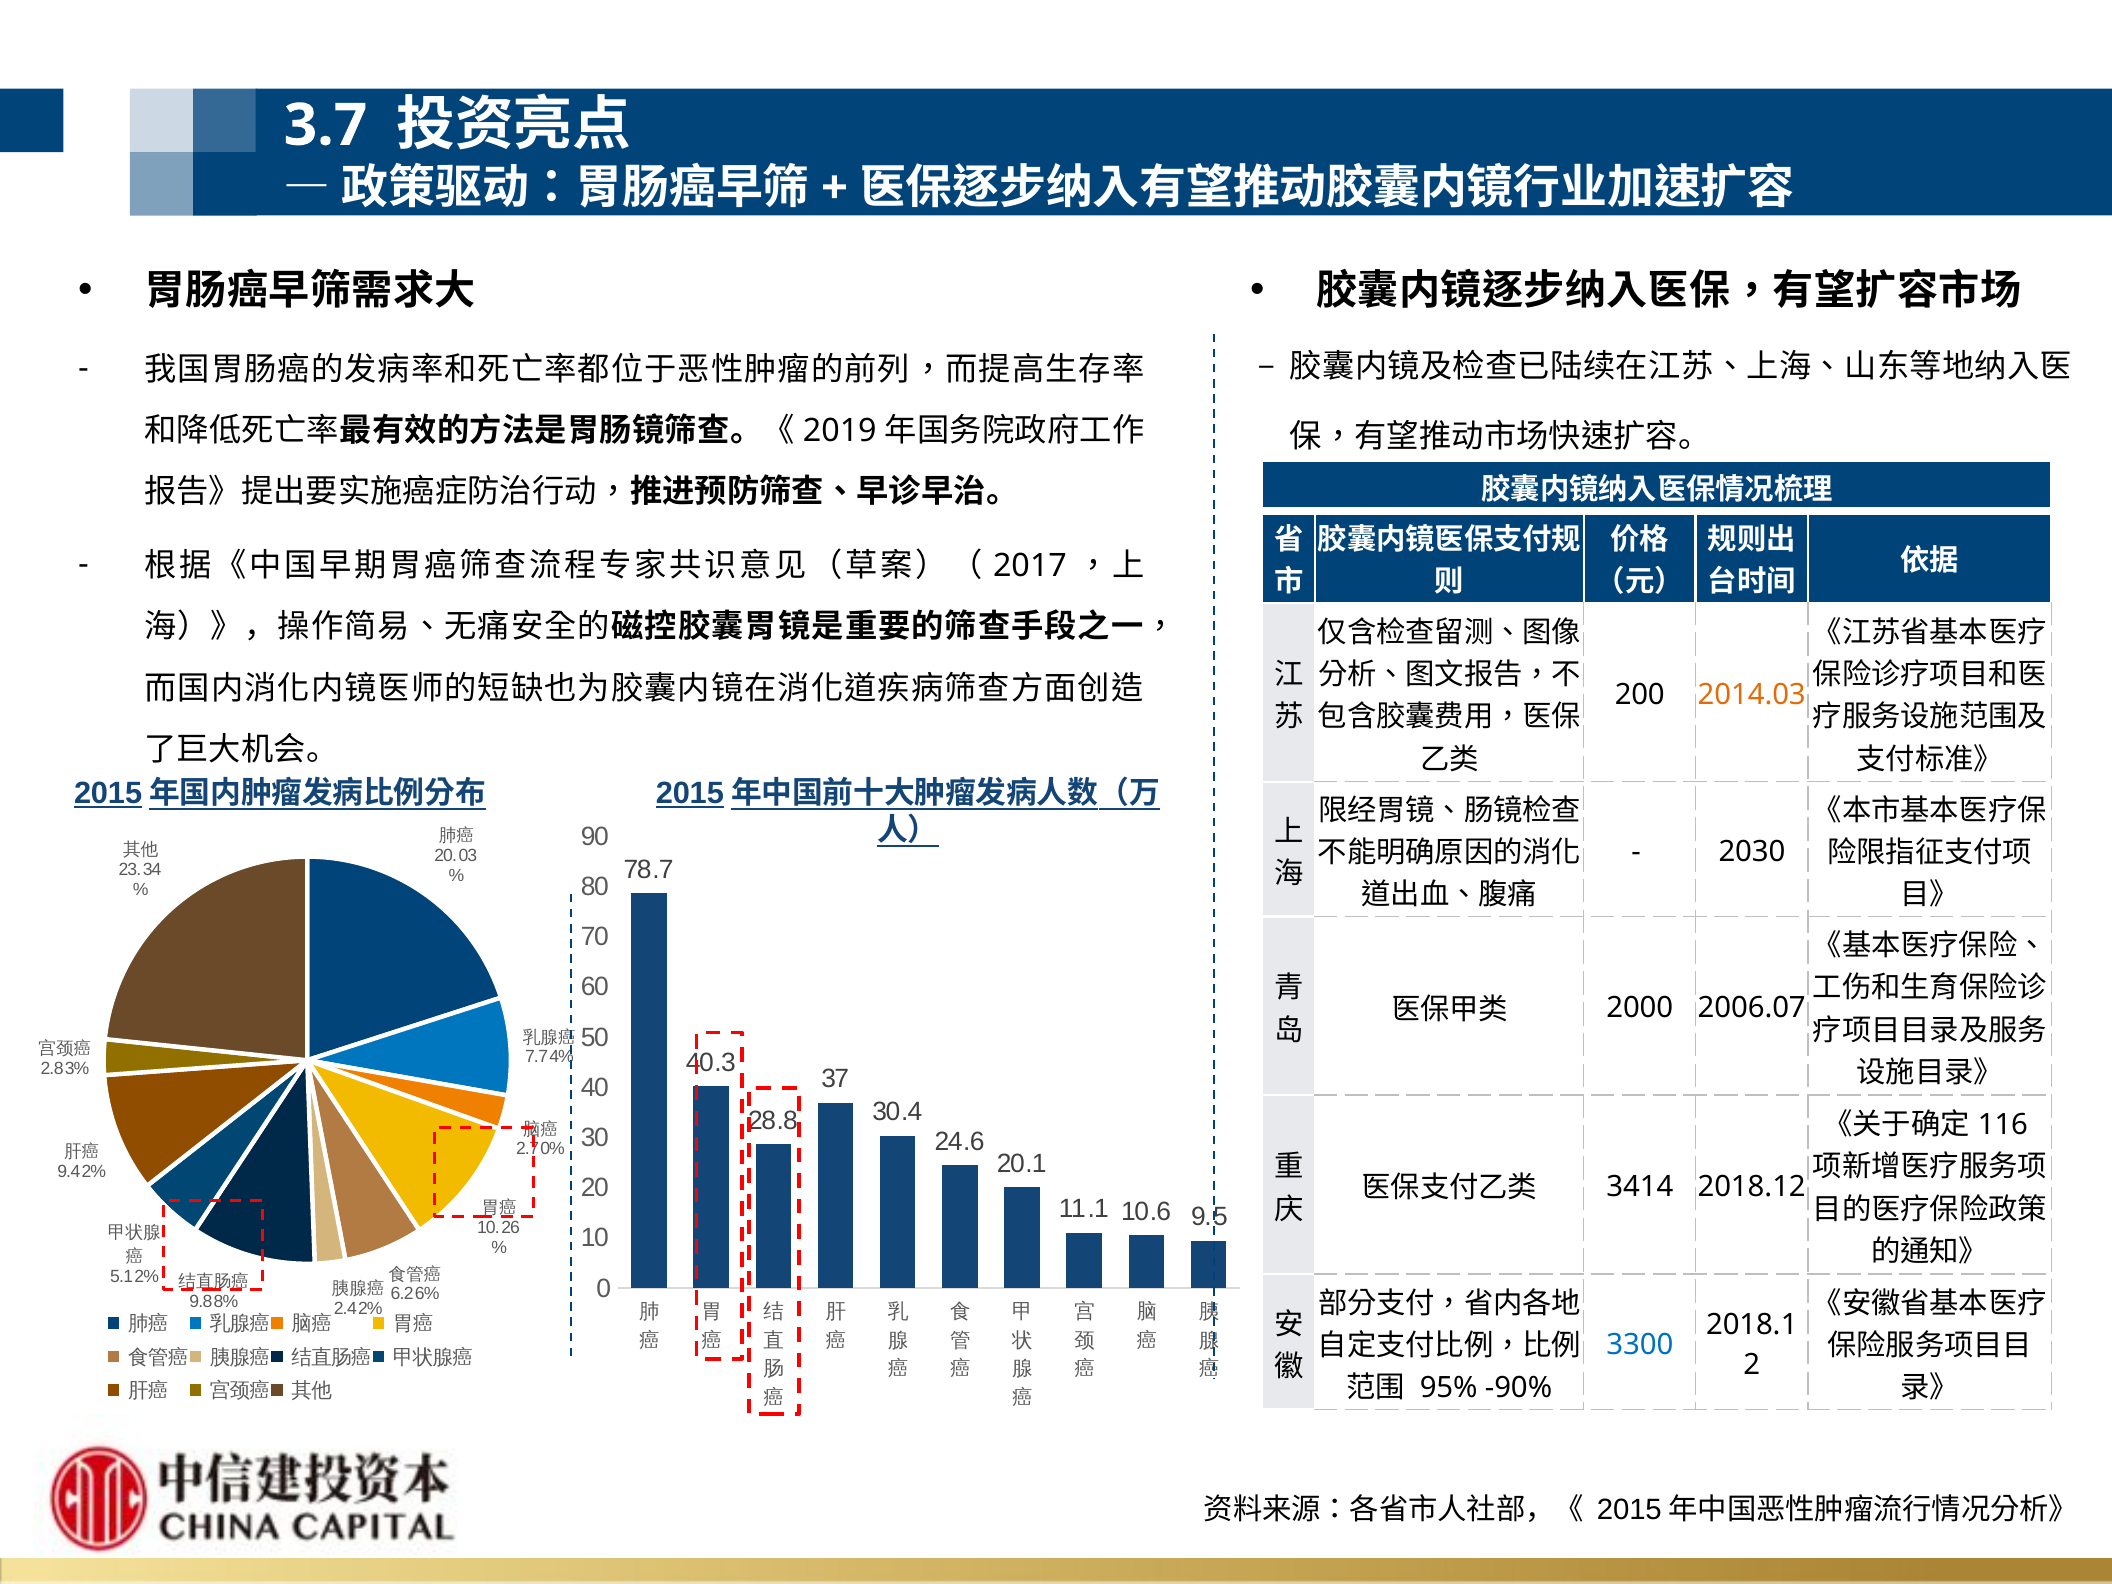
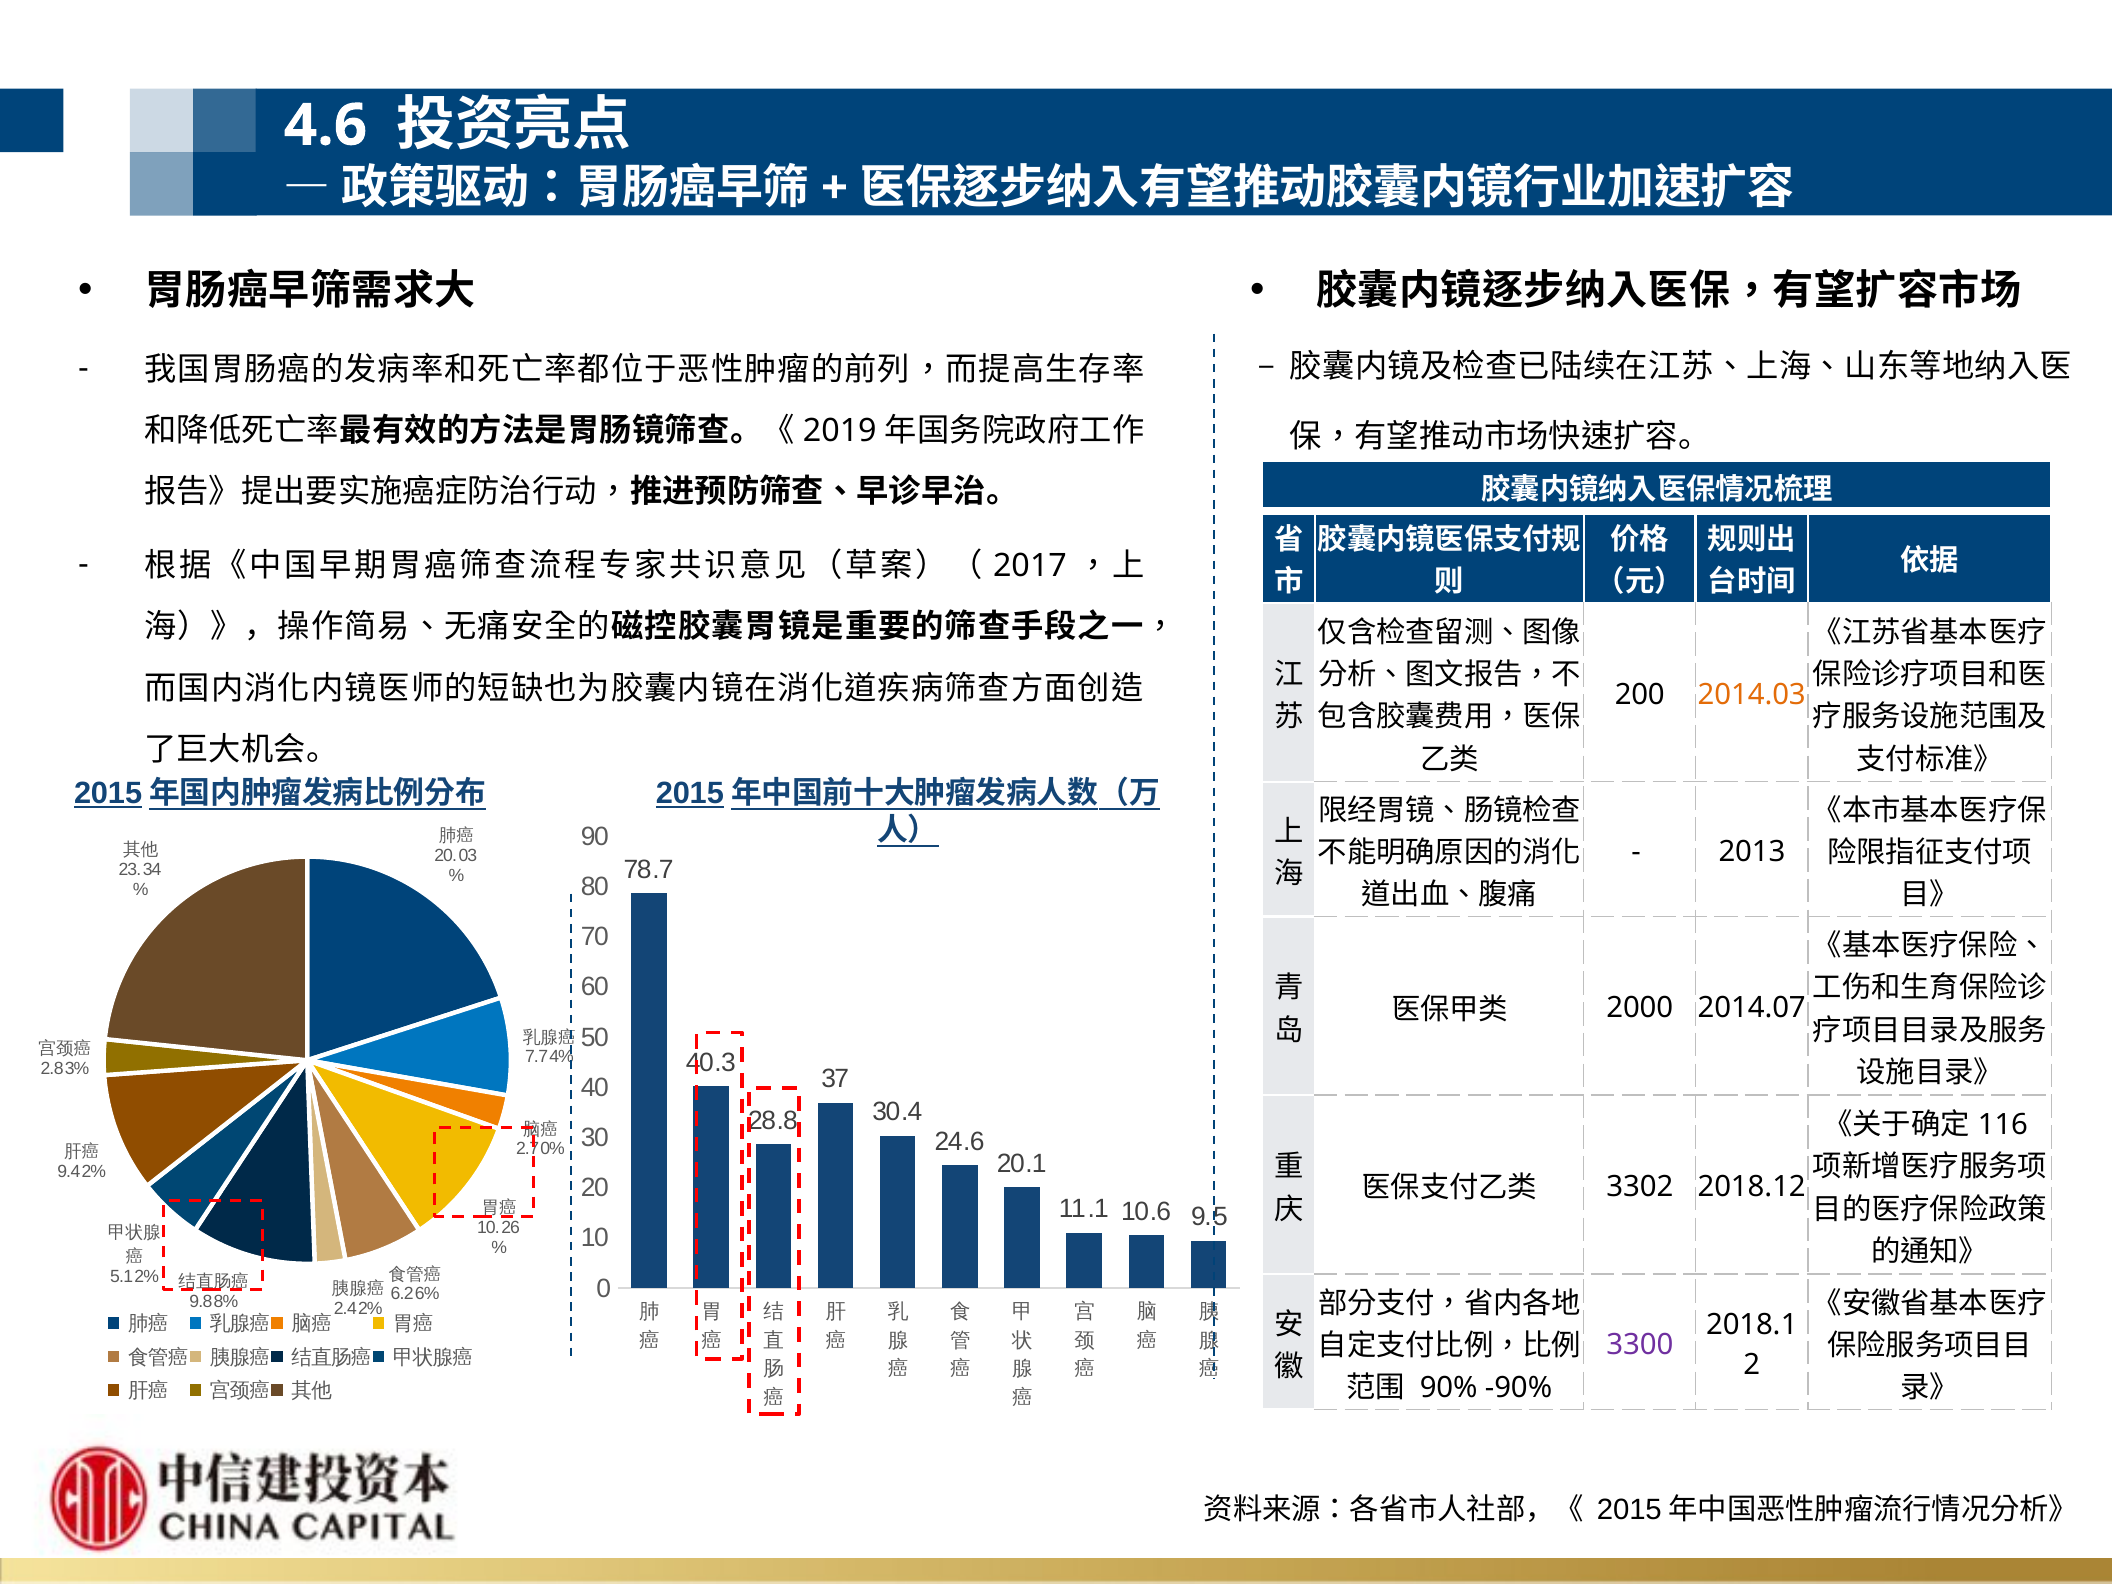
3.7: 3.7 -> 4.6
2030: 2030 -> 2013
2006.07: 2006.07 -> 2014.07
3414: 3414 -> 3302
3300 colour: blue -> purple
95%: 95% -> 90%
